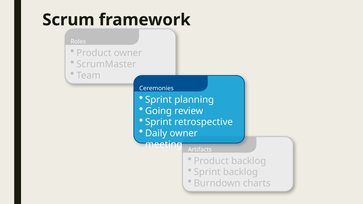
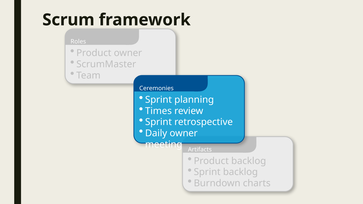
Going: Going -> Times
